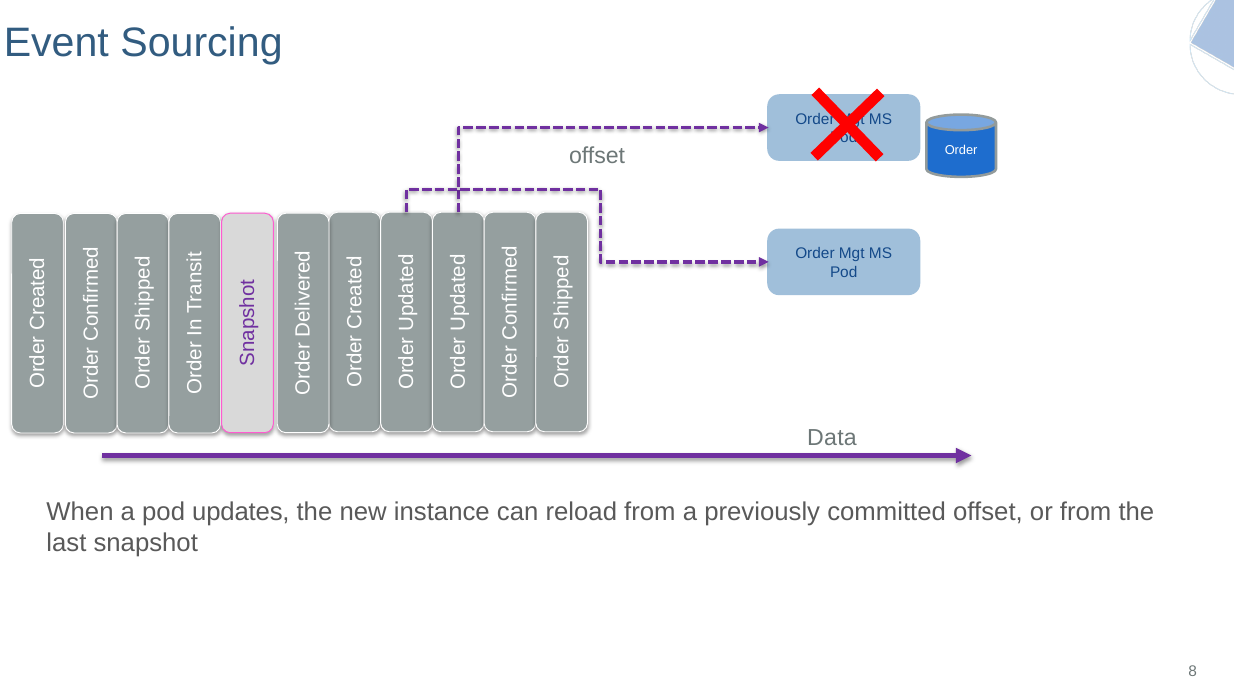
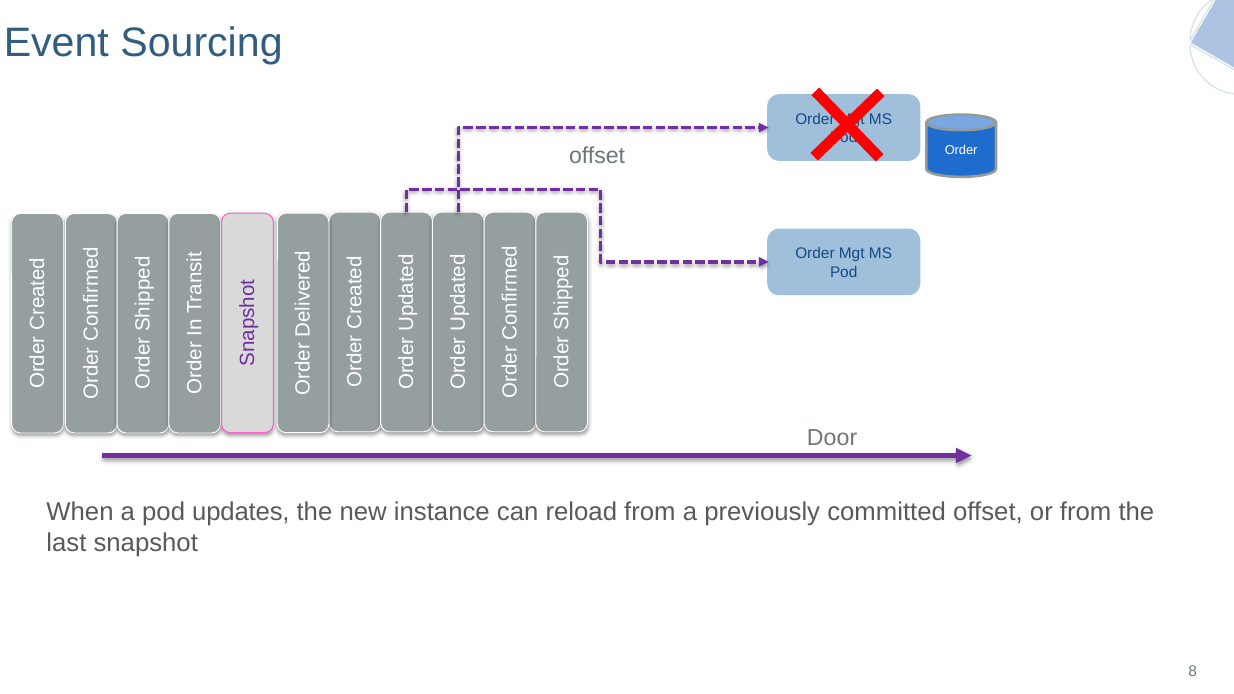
Data: Data -> Door
